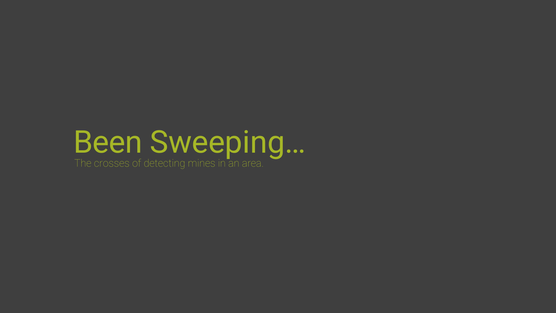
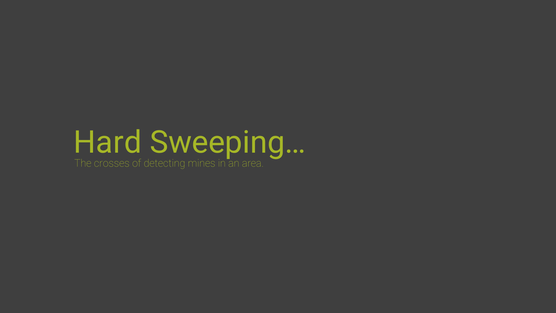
Been: Been -> Hard
